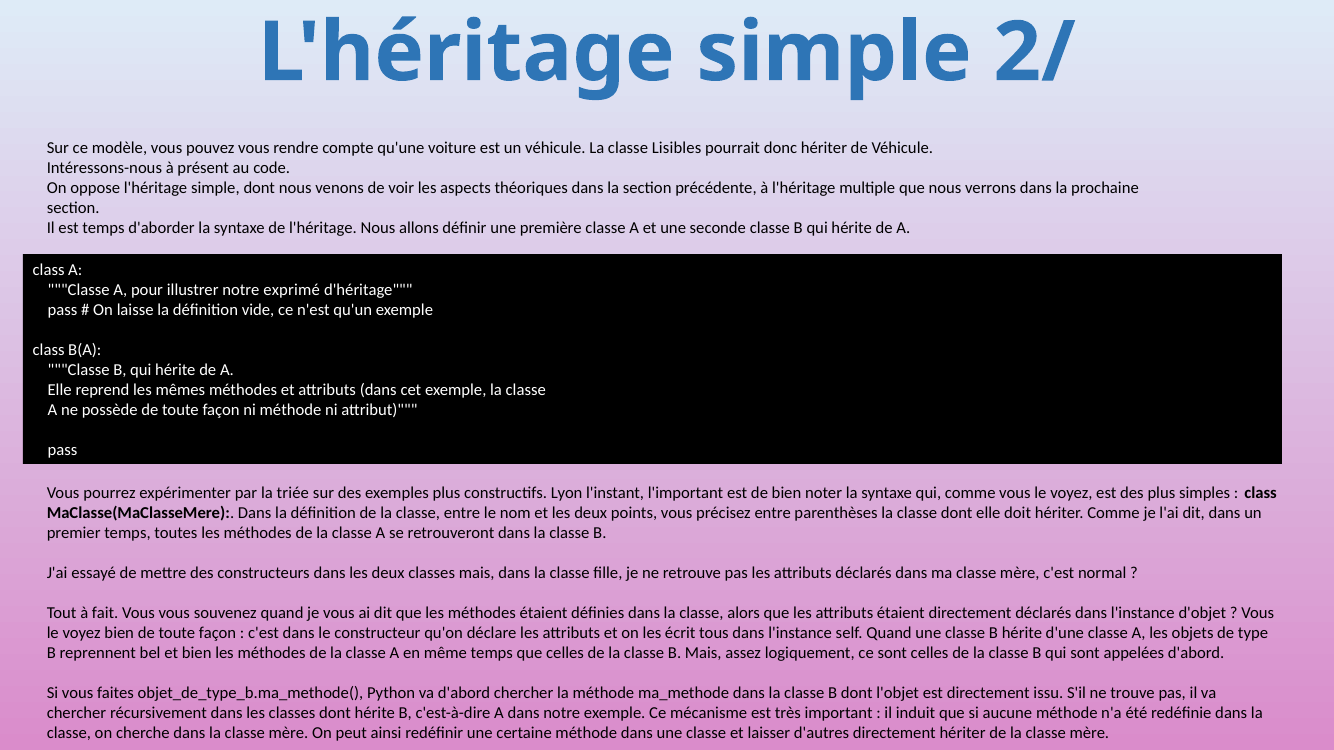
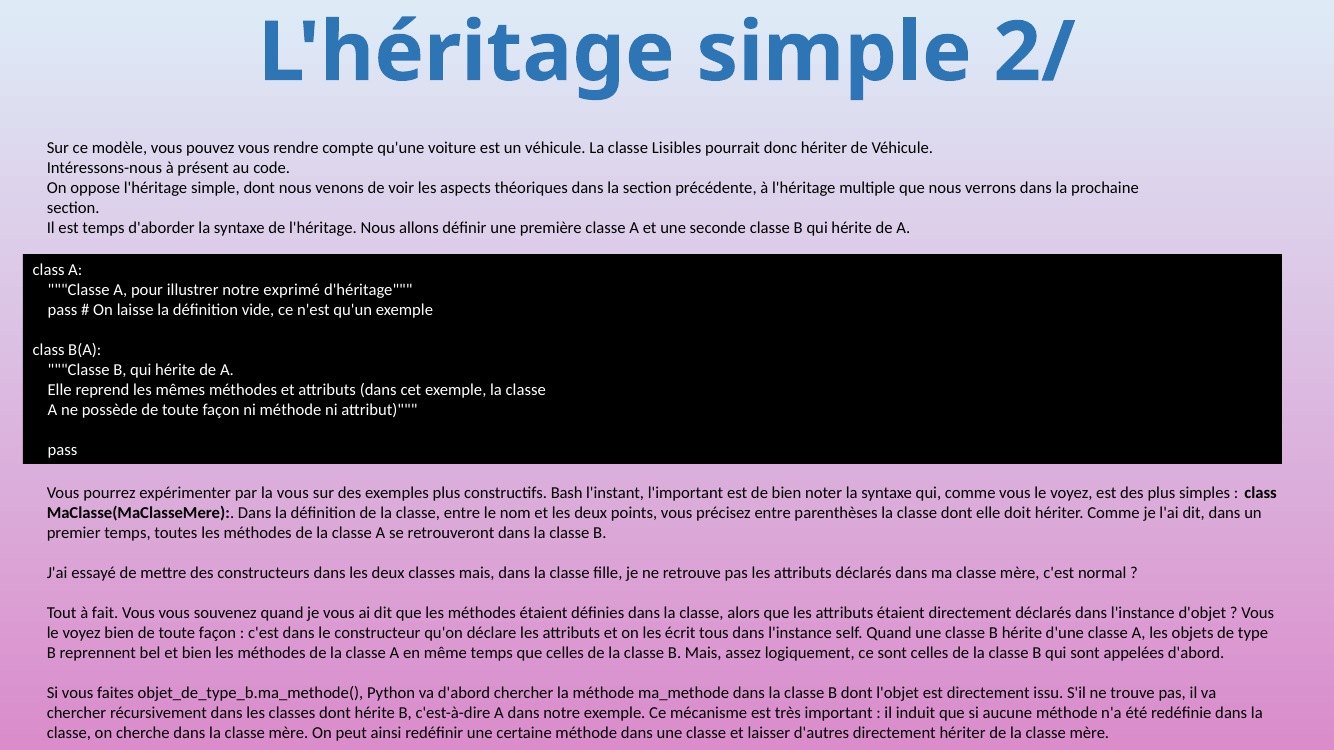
la triée: triée -> vous
Lyon: Lyon -> Bash
